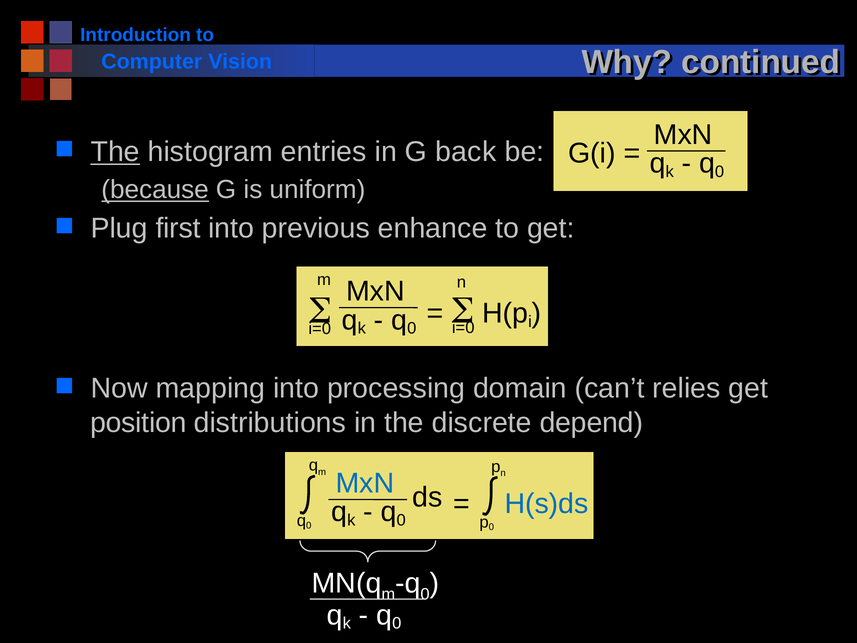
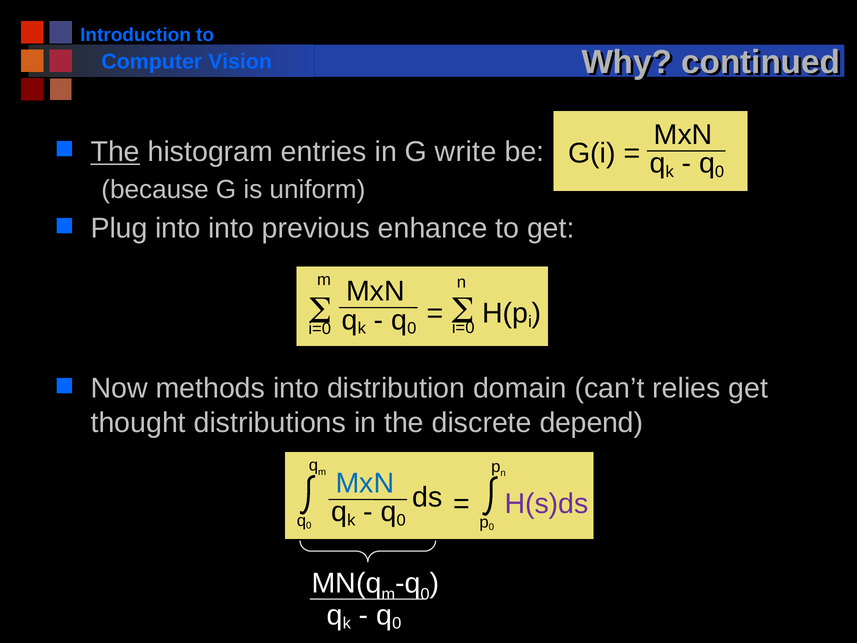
back: back -> write
because underline: present -> none
Plug first: first -> into
mapping: mapping -> methods
processing: processing -> distribution
position: position -> thought
H(s)ds colour: blue -> purple
